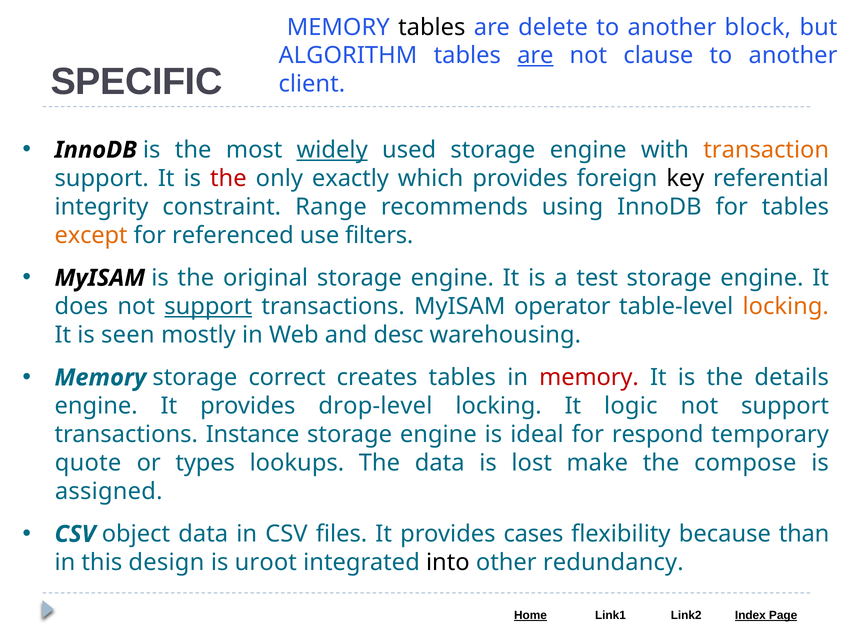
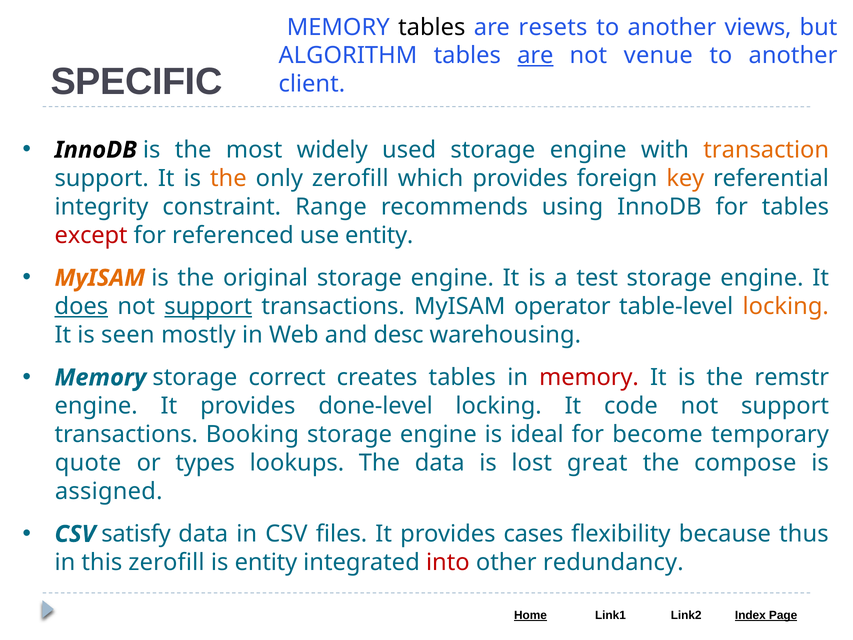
delete: delete -> resets
block: block -> views
clause: clause -> venue
widely underline: present -> none
the at (228, 178) colour: red -> orange
only exactly: exactly -> zerofill
key colour: black -> orange
except colour: orange -> red
use filters: filters -> entity
MyISAM at (100, 278) colour: black -> orange
does underline: none -> present
details: details -> remstr
drop-level: drop-level -> done-level
logic: logic -> code
Instance: Instance -> Booking
respond: respond -> become
make: make -> great
object: object -> satisfy
than: than -> thus
this design: design -> zerofill
is uroot: uroot -> entity
into colour: black -> red
